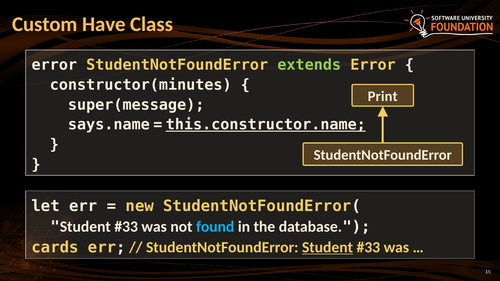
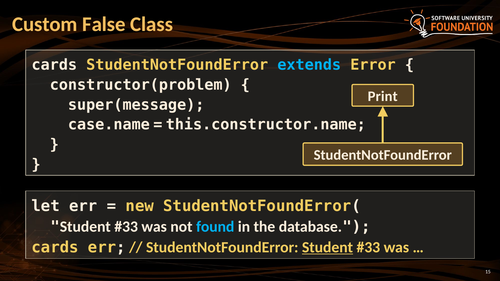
Have: Have -> False
error at (54, 65): error -> cards
extends colour: light green -> light blue
constructor(minutes: constructor(minutes -> constructor(problem
says.name: says.name -> case.name
this.constructor.name underline: present -> none
